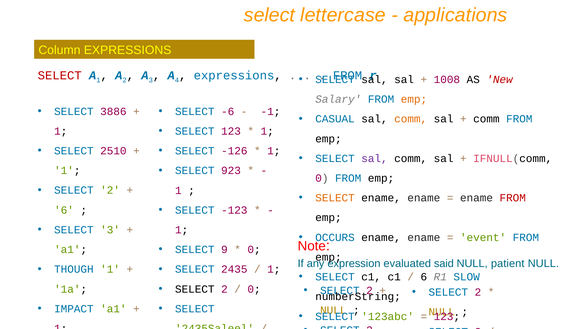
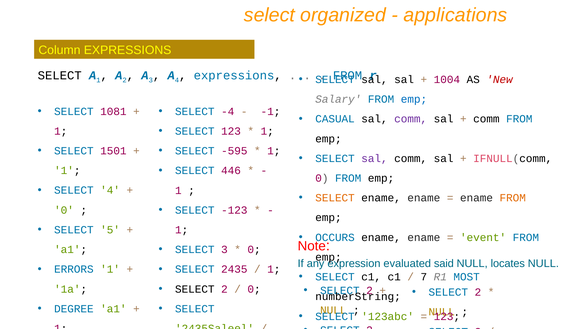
lettercase: lettercase -> organized
SELECT at (60, 75) colour: red -> black
1008: 1008 -> 1004
emp at (414, 99) colour: orange -> blue
3886: 3886 -> 1081
-6: -6 -> -4
comm at (411, 119) colour: orange -> purple
2510: 2510 -> 1501
-126: -126 -> -595
923: 923 -> 446
2 at (110, 190): 2 -> 4
FROM at (513, 198) colour: red -> orange
6 at (64, 210): 6 -> 0
SELECT 3: 3 -> 5
SELECT 9: 9 -> 3
patient: patient -> locates
THOUGH: THOUGH -> ERRORS
6 at (424, 277): 6 -> 7
SLOW: SLOW -> MOST
IMPACT: IMPACT -> DEGREE
